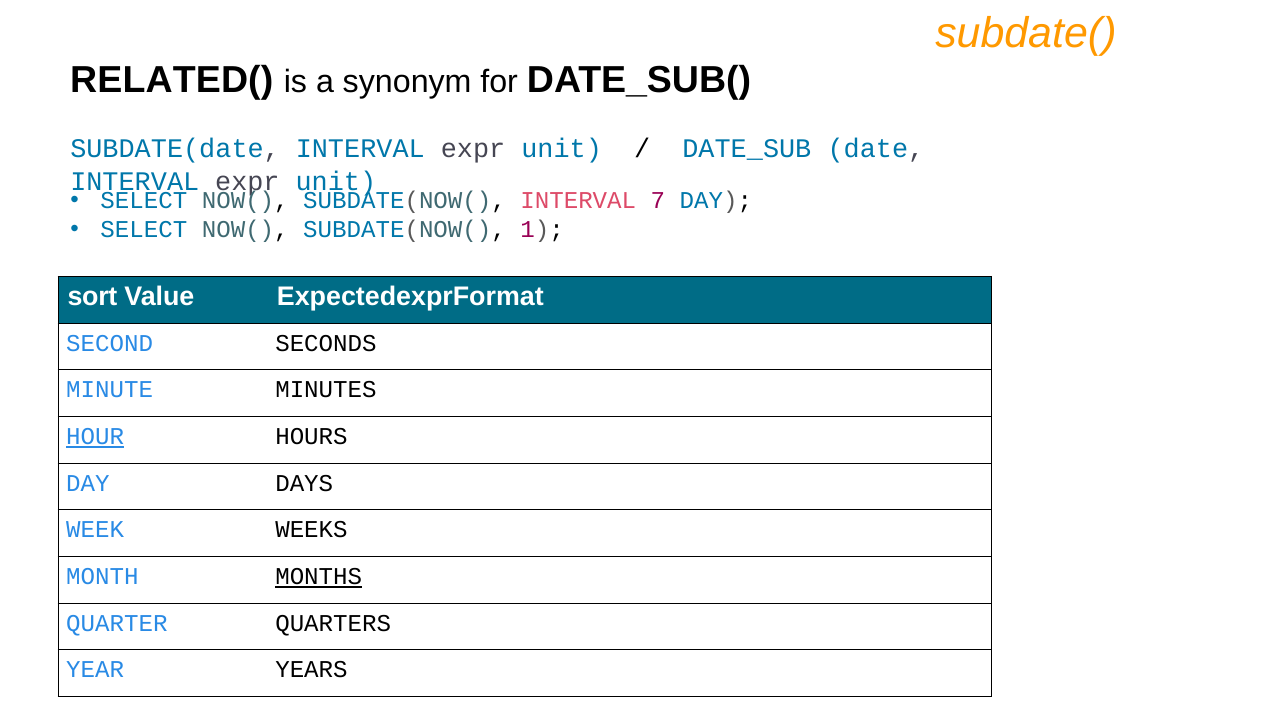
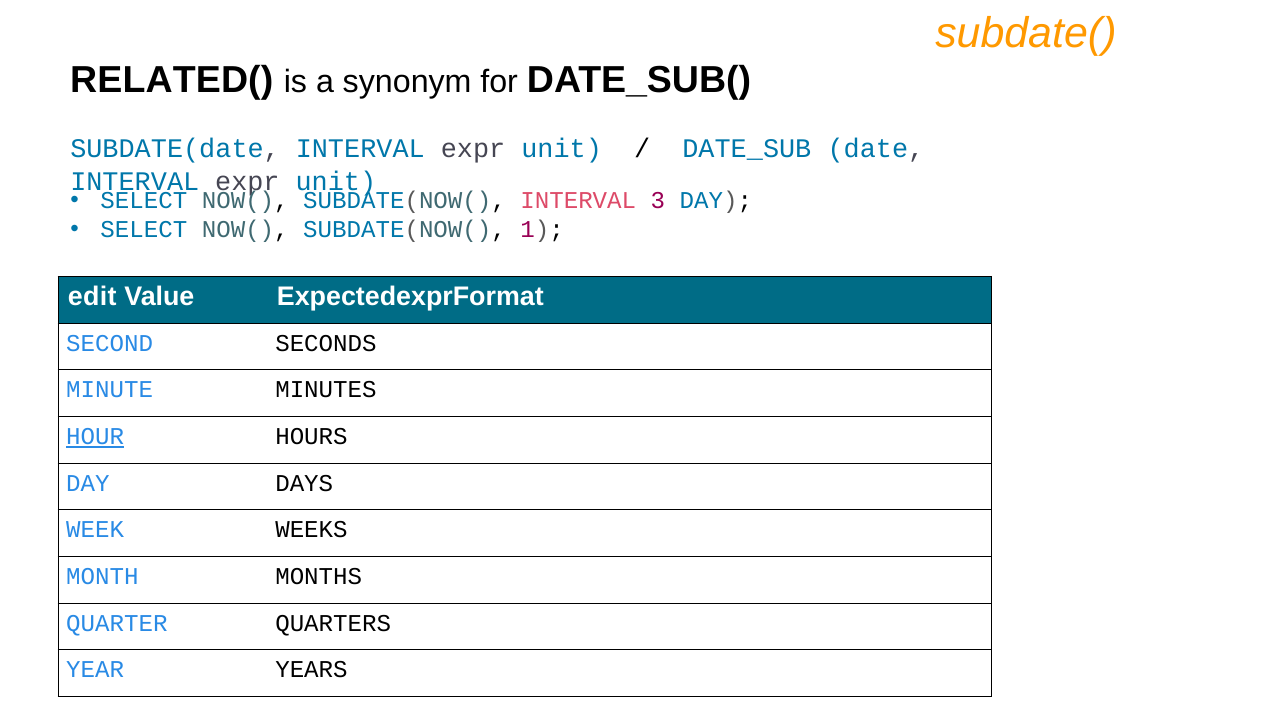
7: 7 -> 3
sort: sort -> edit
MONTHS underline: present -> none
